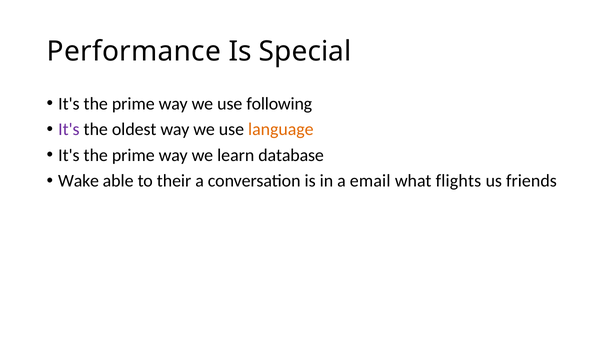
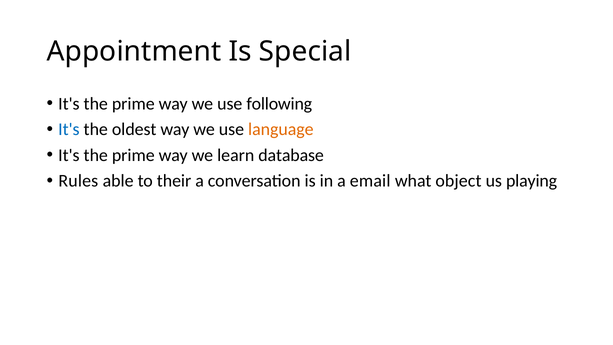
Performance: Performance -> Appointment
It's at (69, 129) colour: purple -> blue
Wake: Wake -> Rules
flights: flights -> object
friends: friends -> playing
